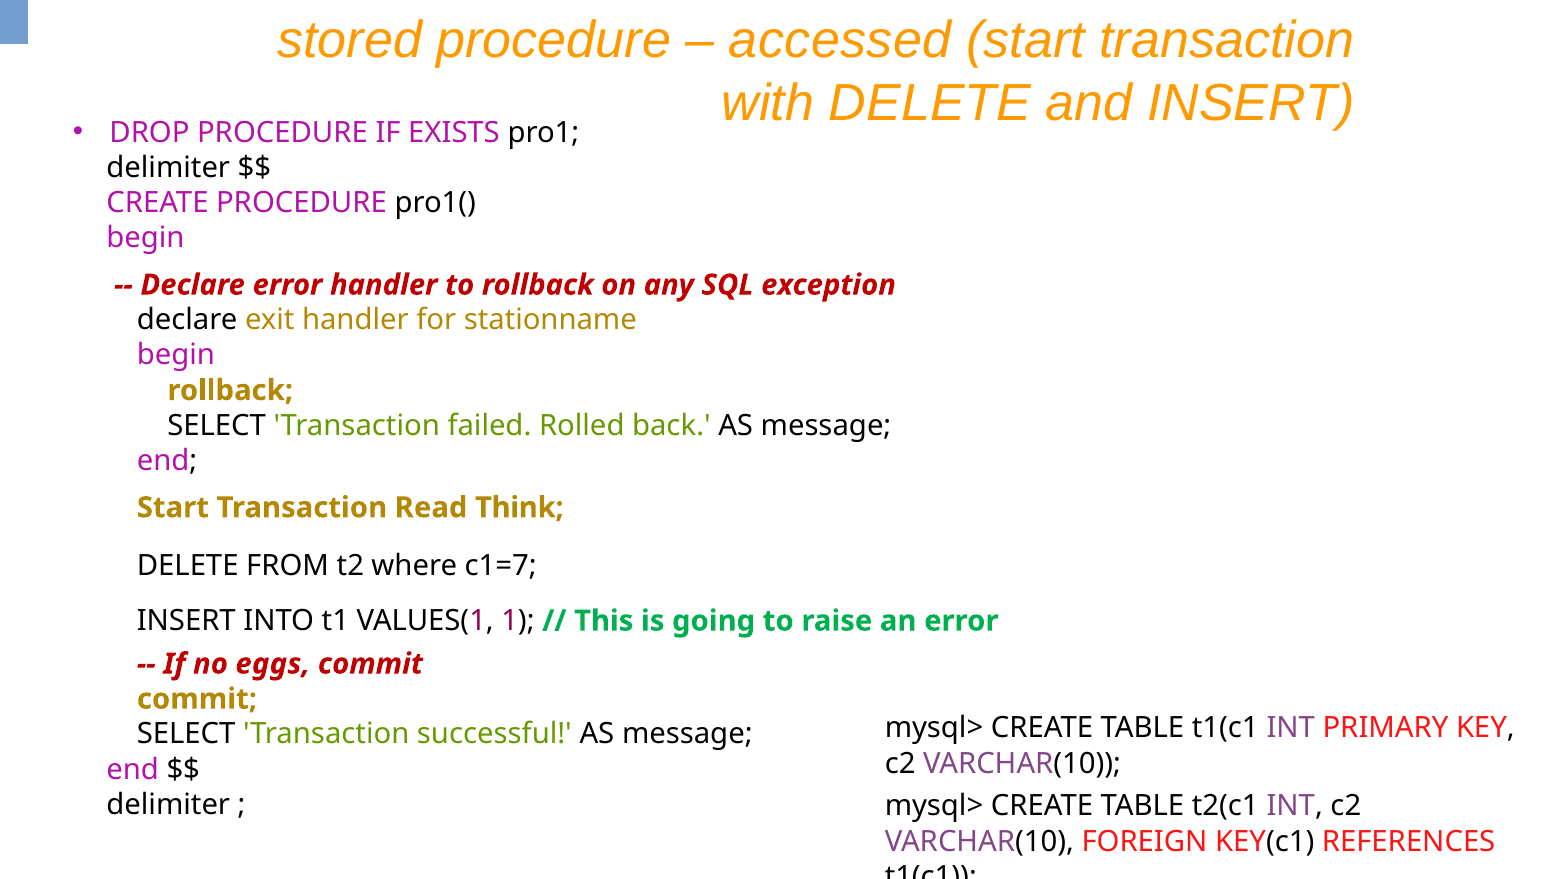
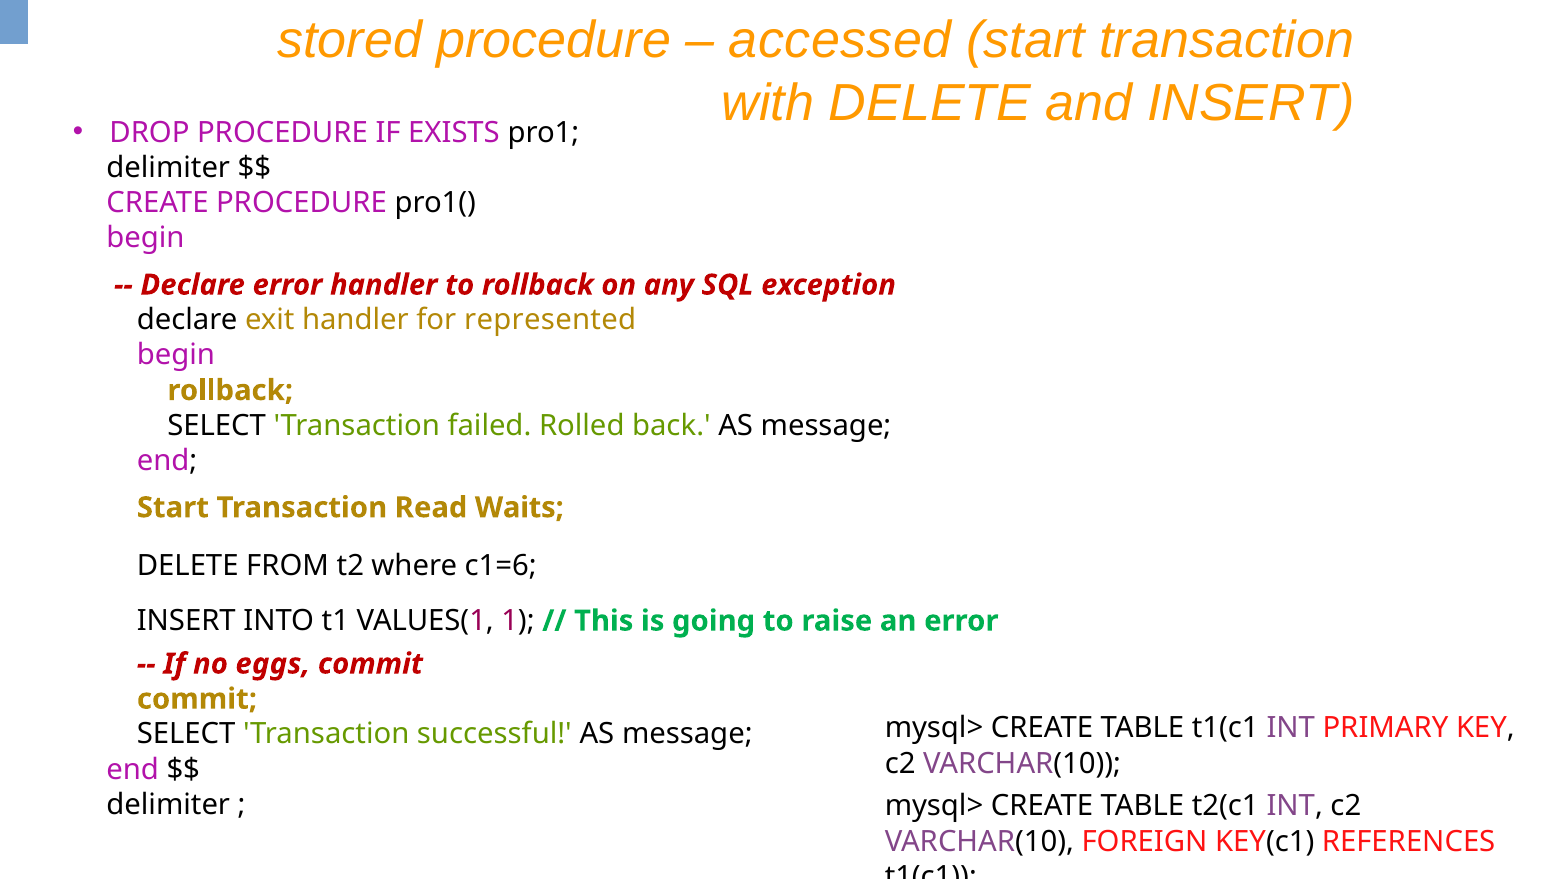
stationname: stationname -> represented
Think: Think -> Waits
c1=7: c1=7 -> c1=6
